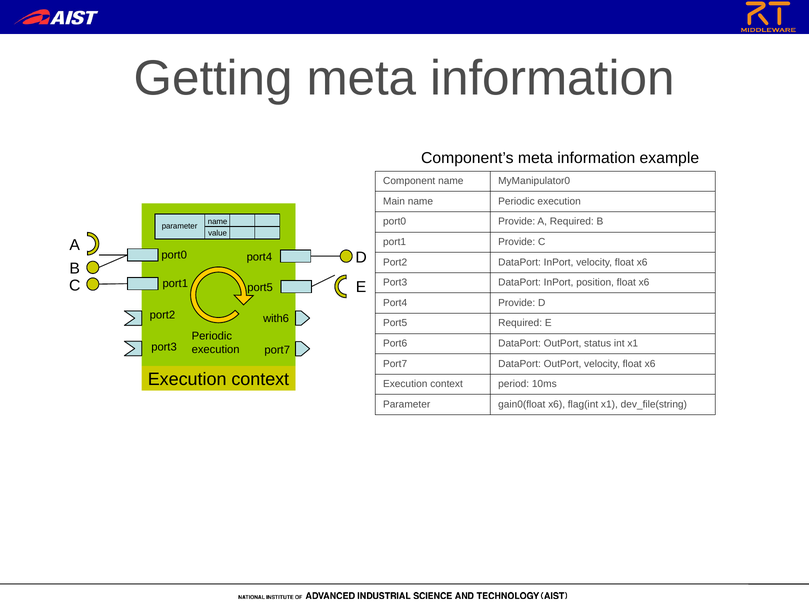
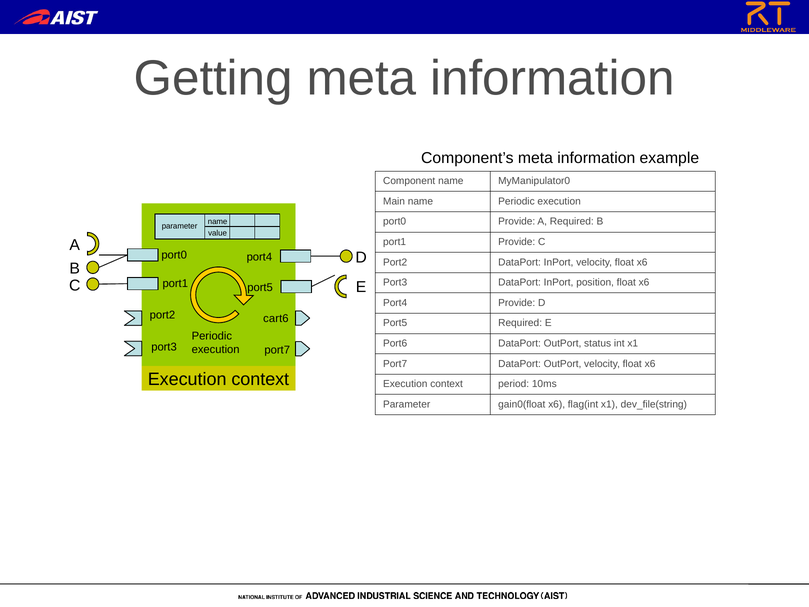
with6: with6 -> cart6
